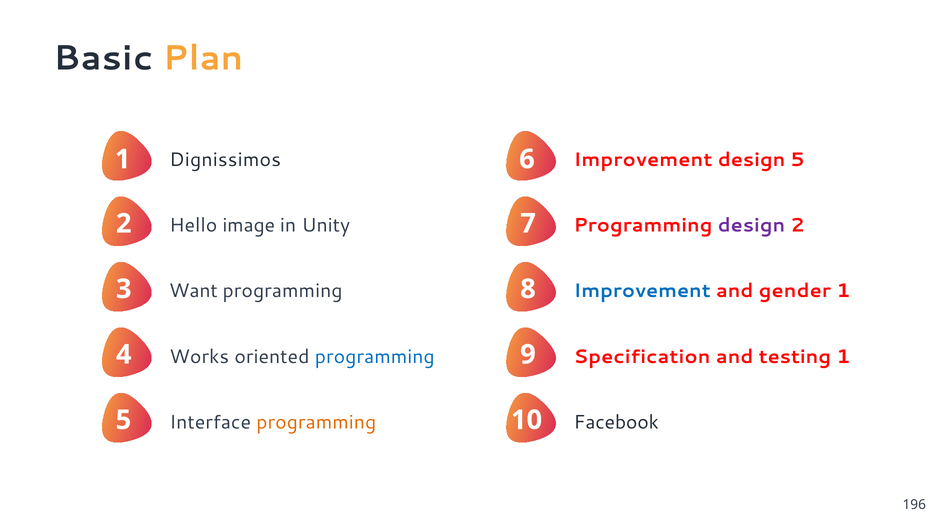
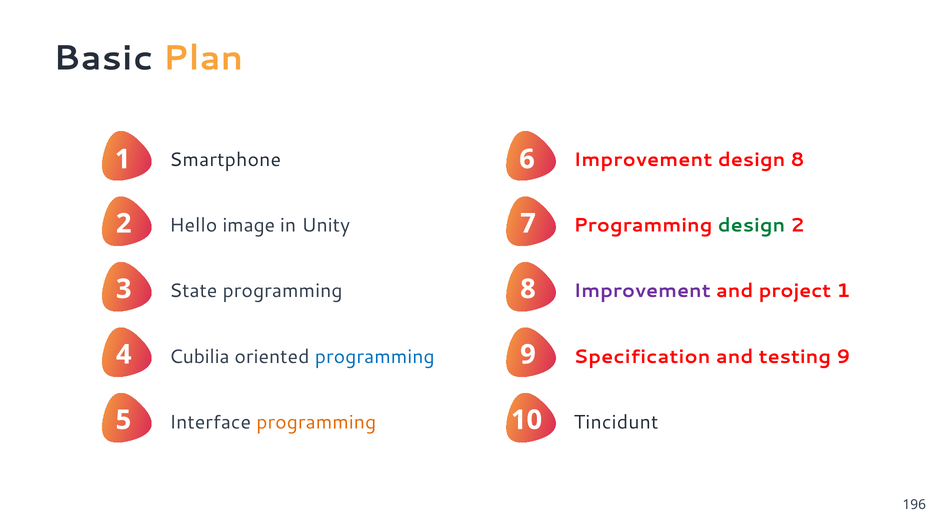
design 5: 5 -> 8
Dignissimos: Dignissimos -> Smartphone
design at (752, 226) colour: purple -> green
Want: Want -> State
Improvement at (642, 291) colour: blue -> purple
gender: gender -> project
Works: Works -> Cubilia
testing 1: 1 -> 9
Facebook: Facebook -> Tincidunt
